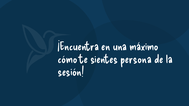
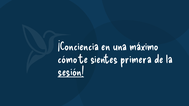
¡Encuentra: ¡Encuentra -> ¡Conciencia
persona: persona -> primera
sesión underline: none -> present
